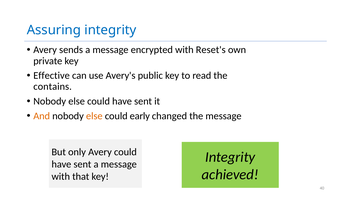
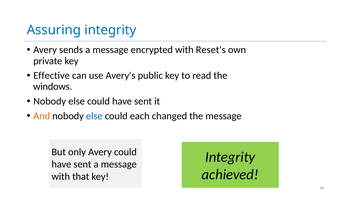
contains: contains -> windows
else at (94, 116) colour: orange -> blue
early: early -> each
